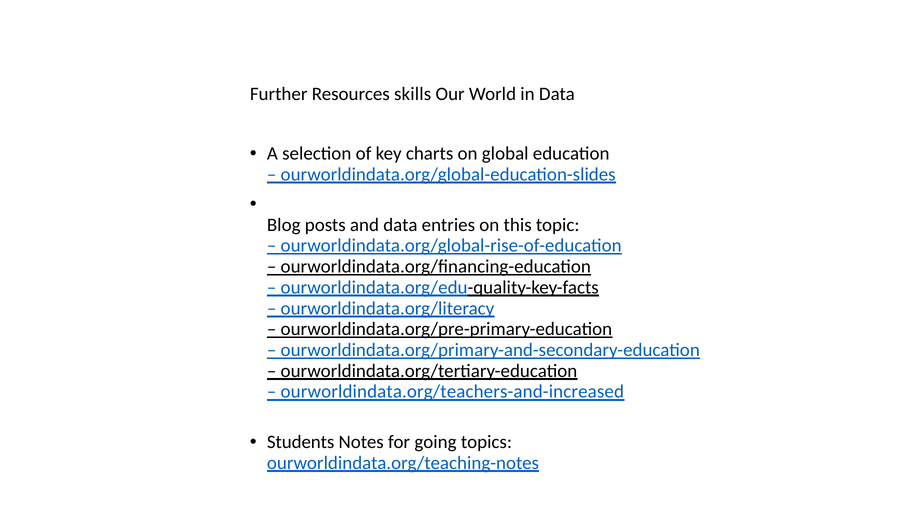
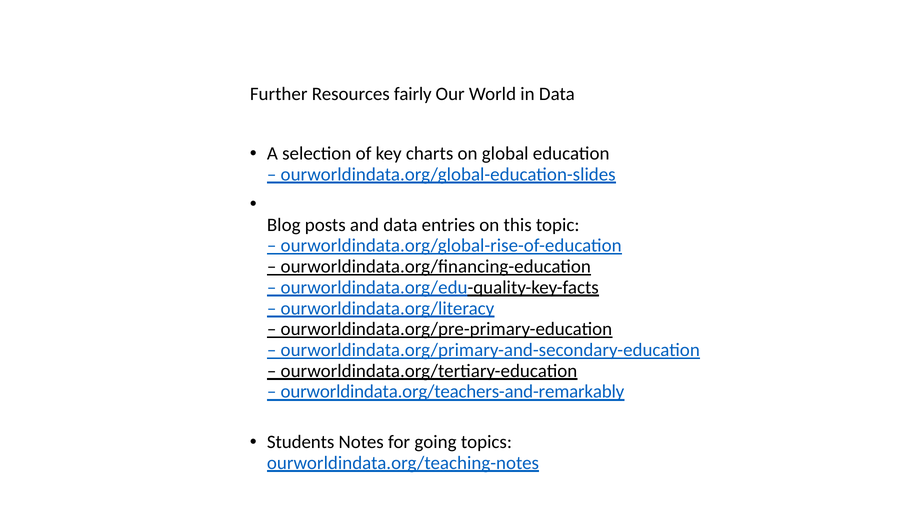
skills: skills -> fairly
ourworldindata.org/teachers-and-increased: ourworldindata.org/teachers-and-increased -> ourworldindata.org/teachers-and-remarkably
